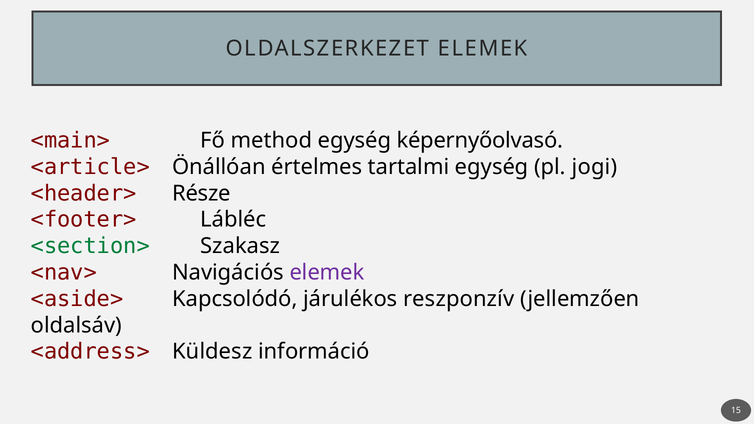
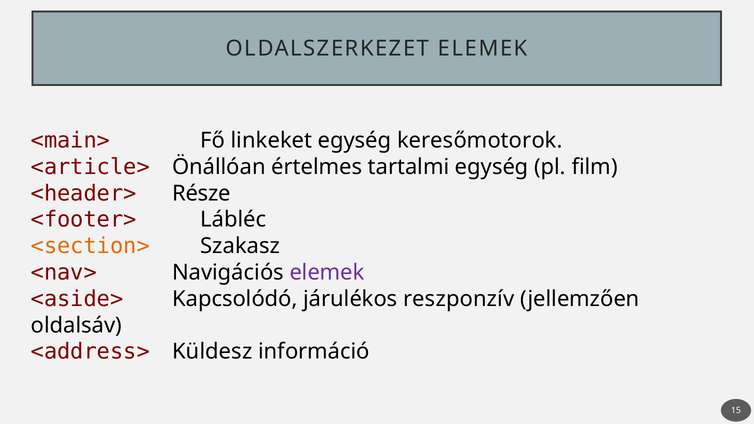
method: method -> linkeket
képernyőolvasó: képernyőolvasó -> keresőmotorok
jogi: jogi -> film
<section> colour: green -> orange
